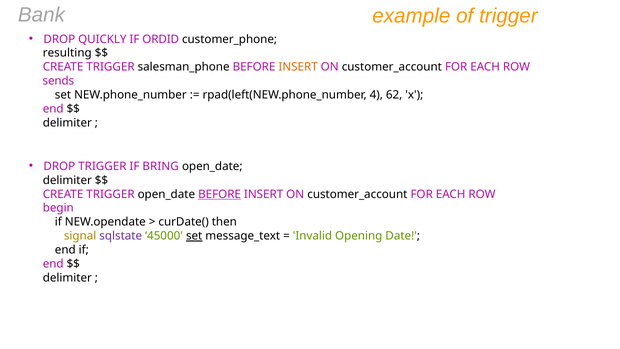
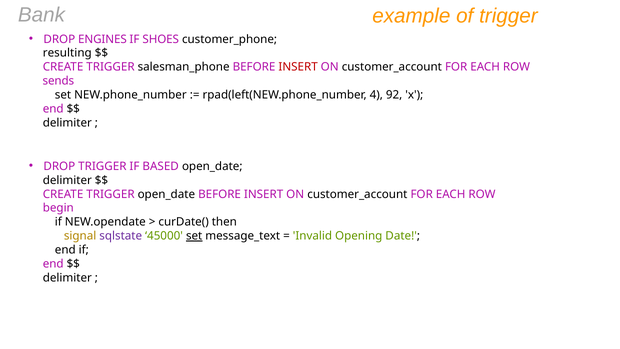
QUICKLY: QUICKLY -> ENGINES
ORDID: ORDID -> SHOES
INSERT at (298, 67) colour: orange -> red
62: 62 -> 92
BRING: BRING -> BASED
BEFORE at (220, 194) underline: present -> none
